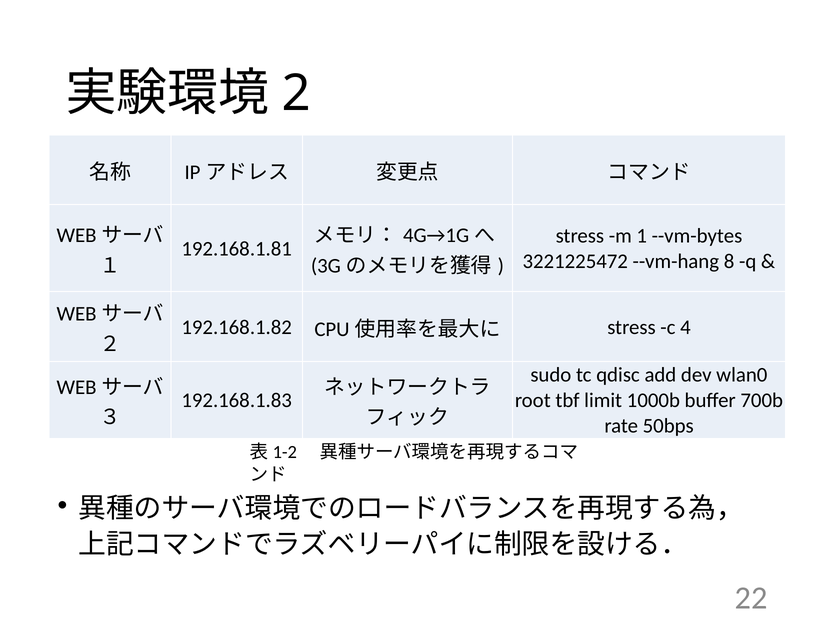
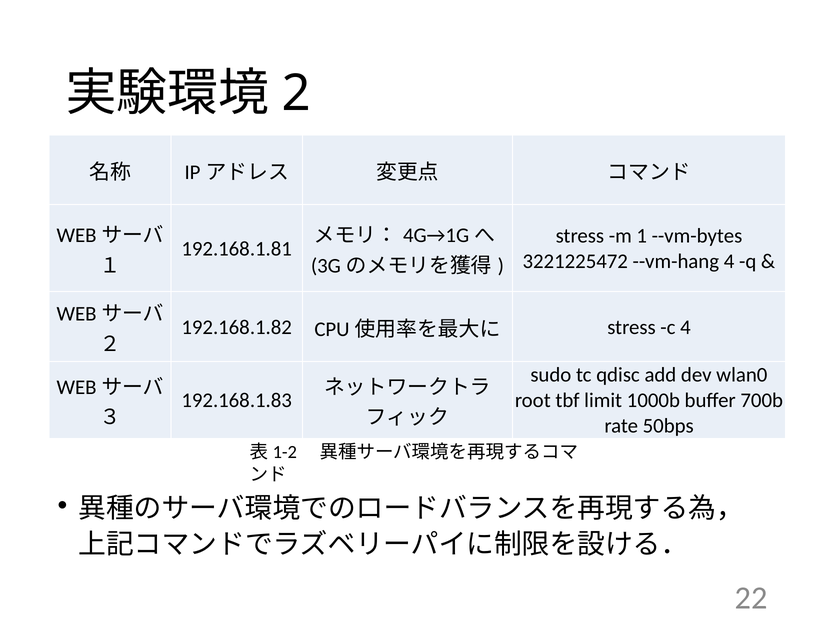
--vm-hang 8: 8 -> 4
